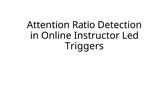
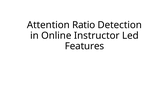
Triggers: Triggers -> Features
